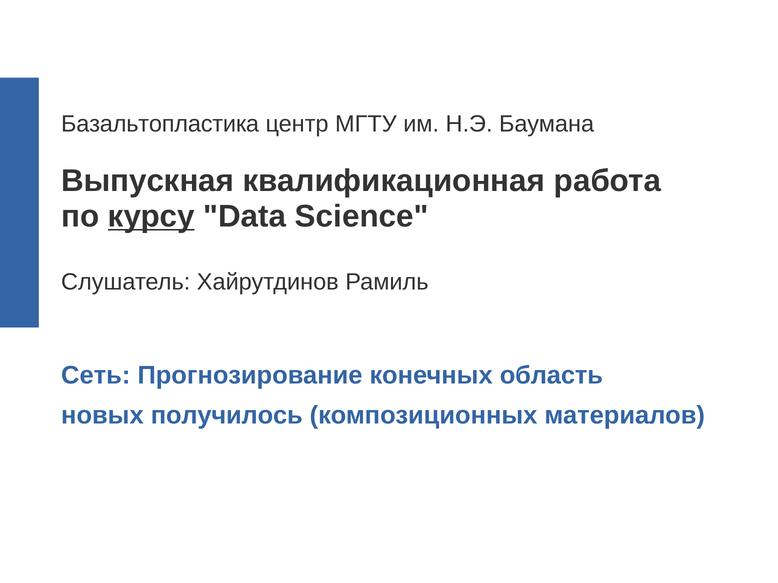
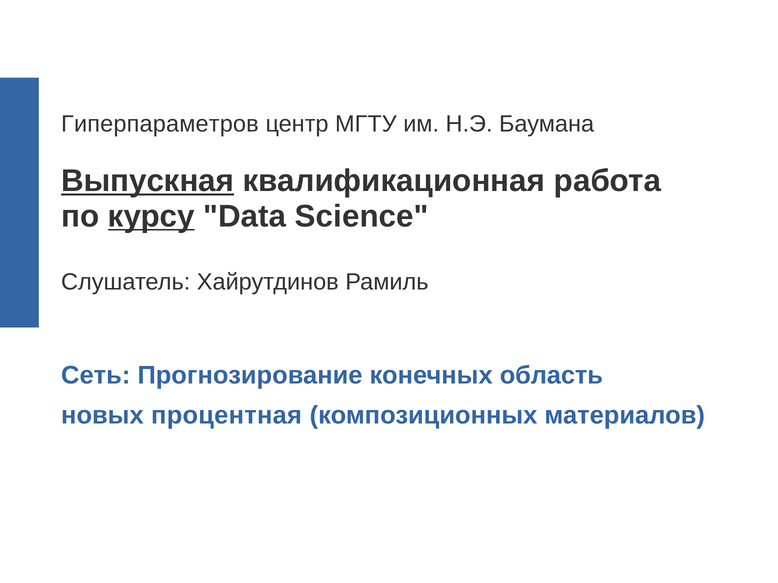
Базальтопластика: Базальтопластика -> Гиперпараметров
Выпускная underline: none -> present
получилось: получилось -> процентная
